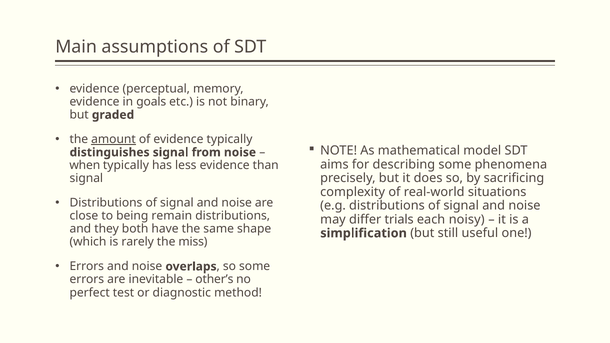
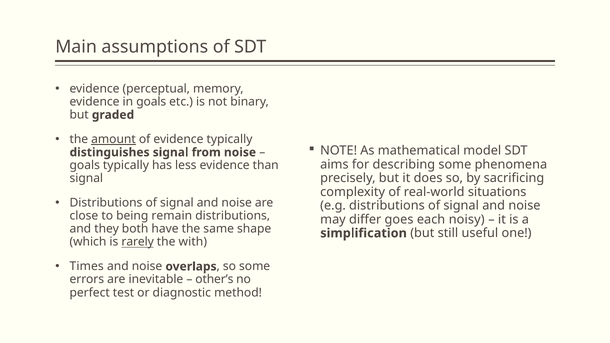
when at (85, 165): when -> goals
trials: trials -> goes
rarely underline: none -> present
miss: miss -> with
Errors at (87, 267): Errors -> Times
